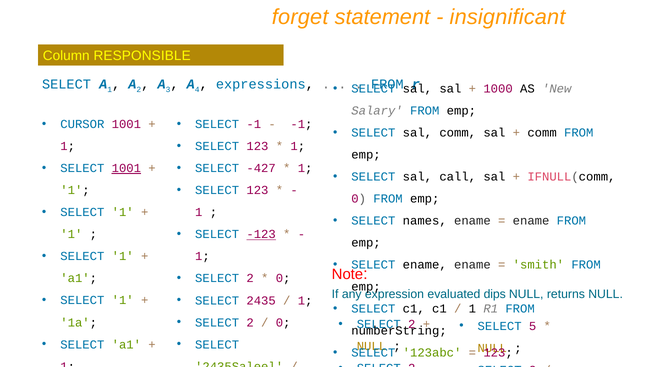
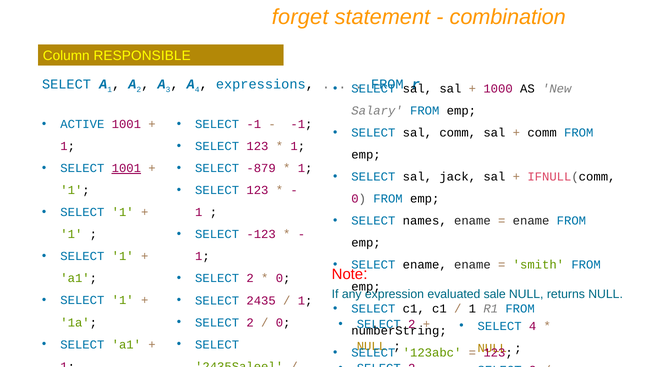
insignificant: insignificant -> combination
CURSOR: CURSOR -> ACTIVE
-427: -427 -> -879
call: call -> jack
-123 underline: present -> none
dips: dips -> sale
SELECT 5: 5 -> 4
